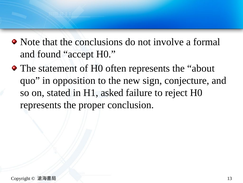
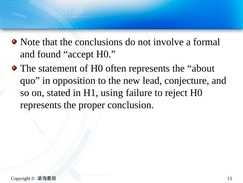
sign: sign -> lead
asked: asked -> using
